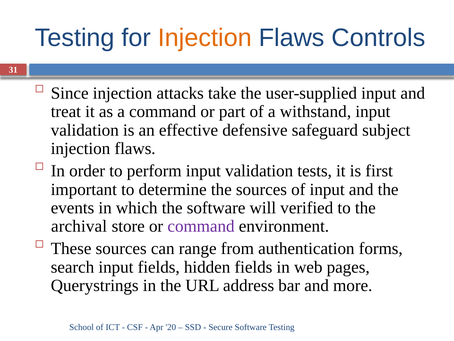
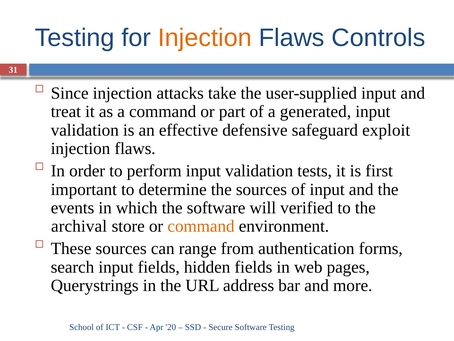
withstand: withstand -> generated
subject: subject -> exploit
command at (201, 226) colour: purple -> orange
